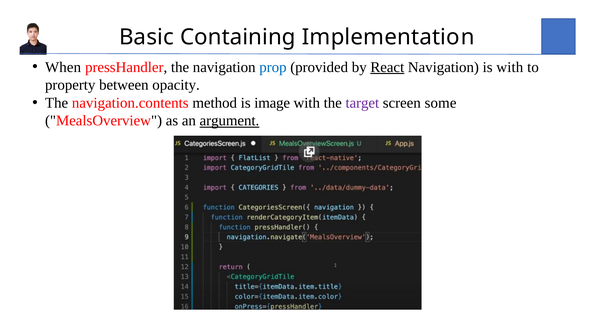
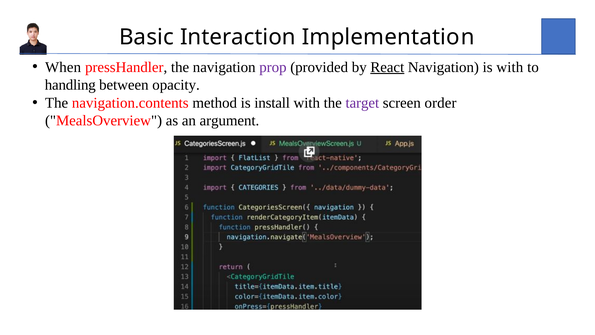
Containing: Containing -> Interaction
prop colour: blue -> purple
property: property -> handling
image: image -> install
some: some -> order
argument underline: present -> none
